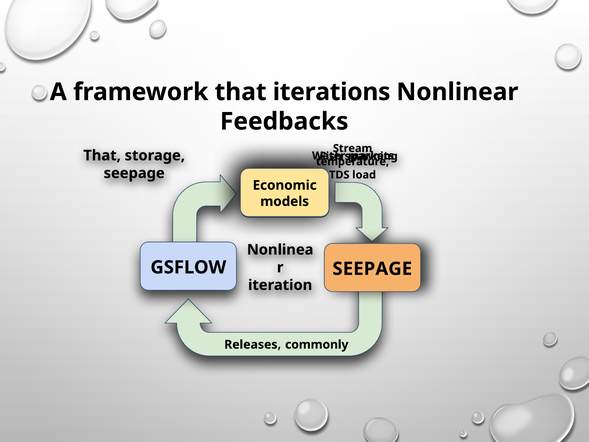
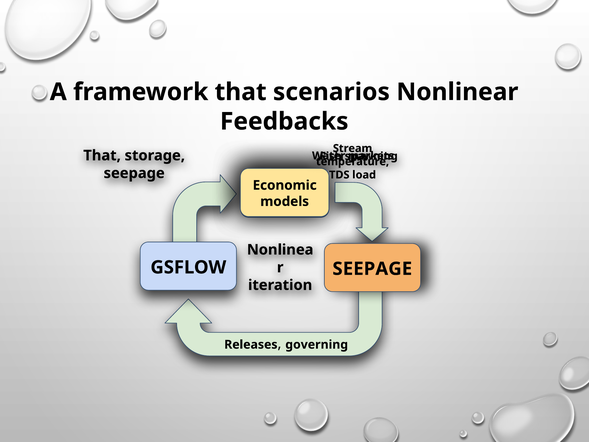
iterations: iterations -> scenarios
commonly: commonly -> governing
